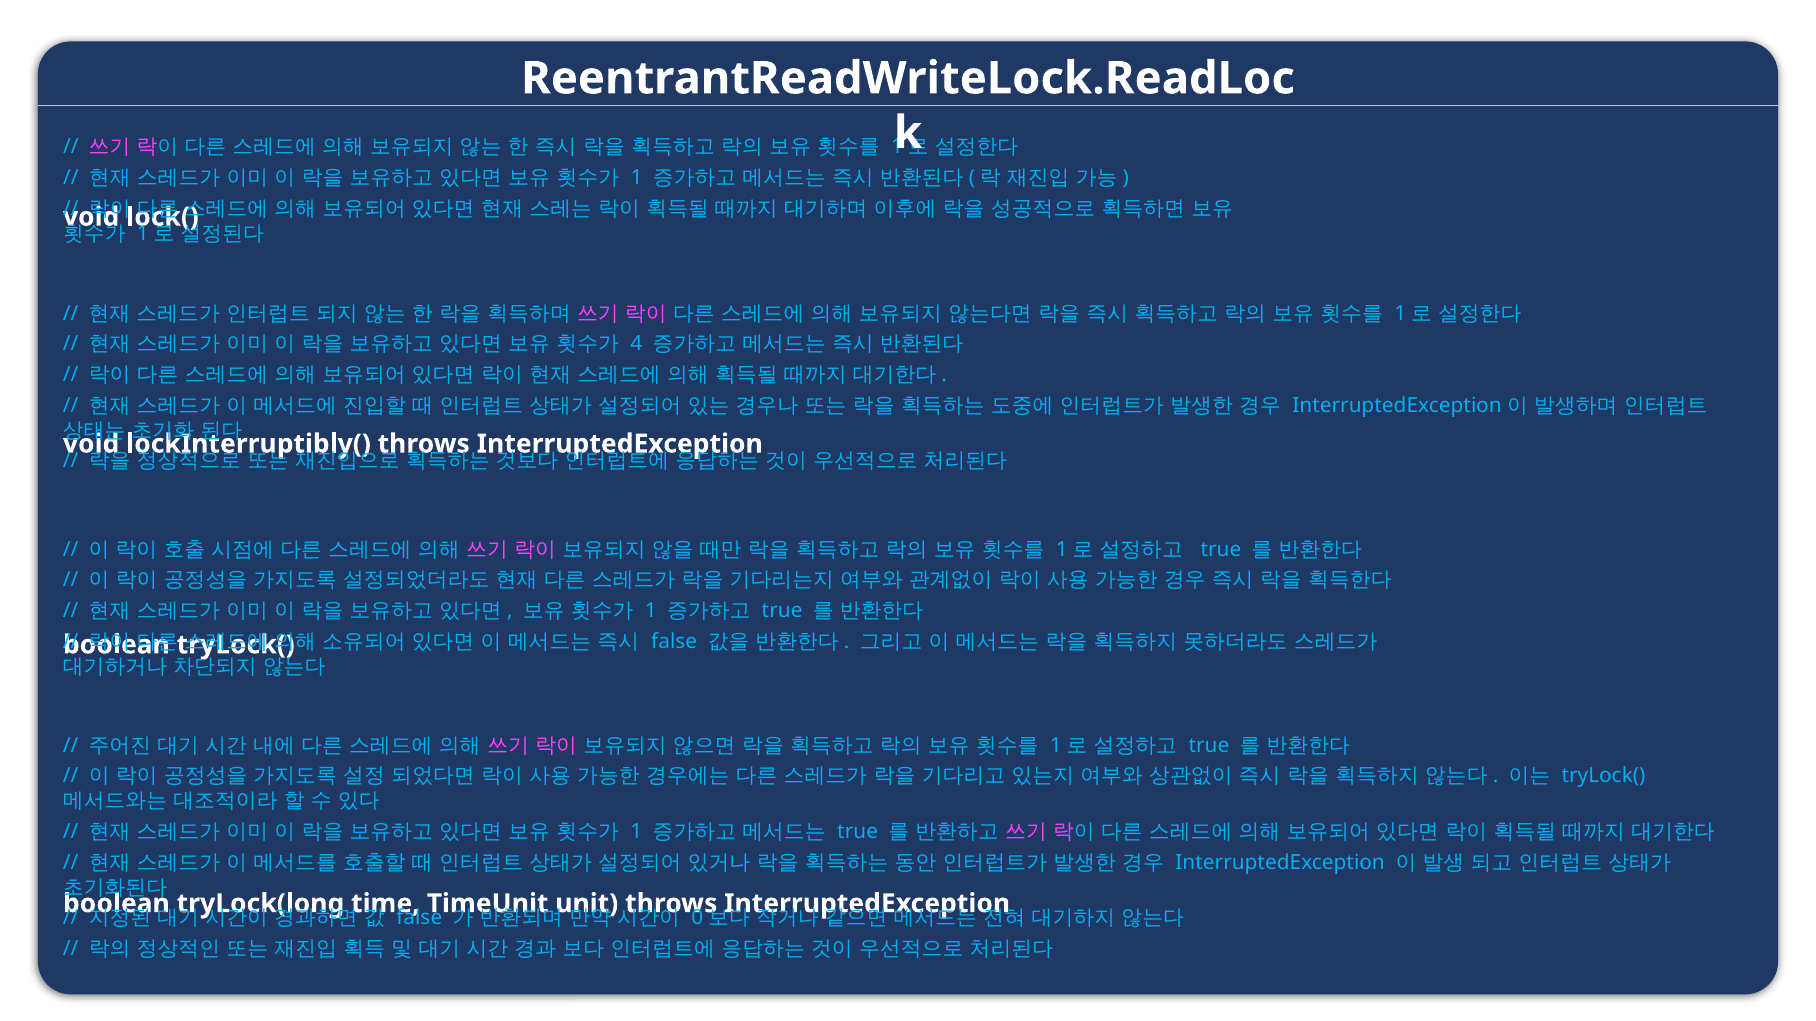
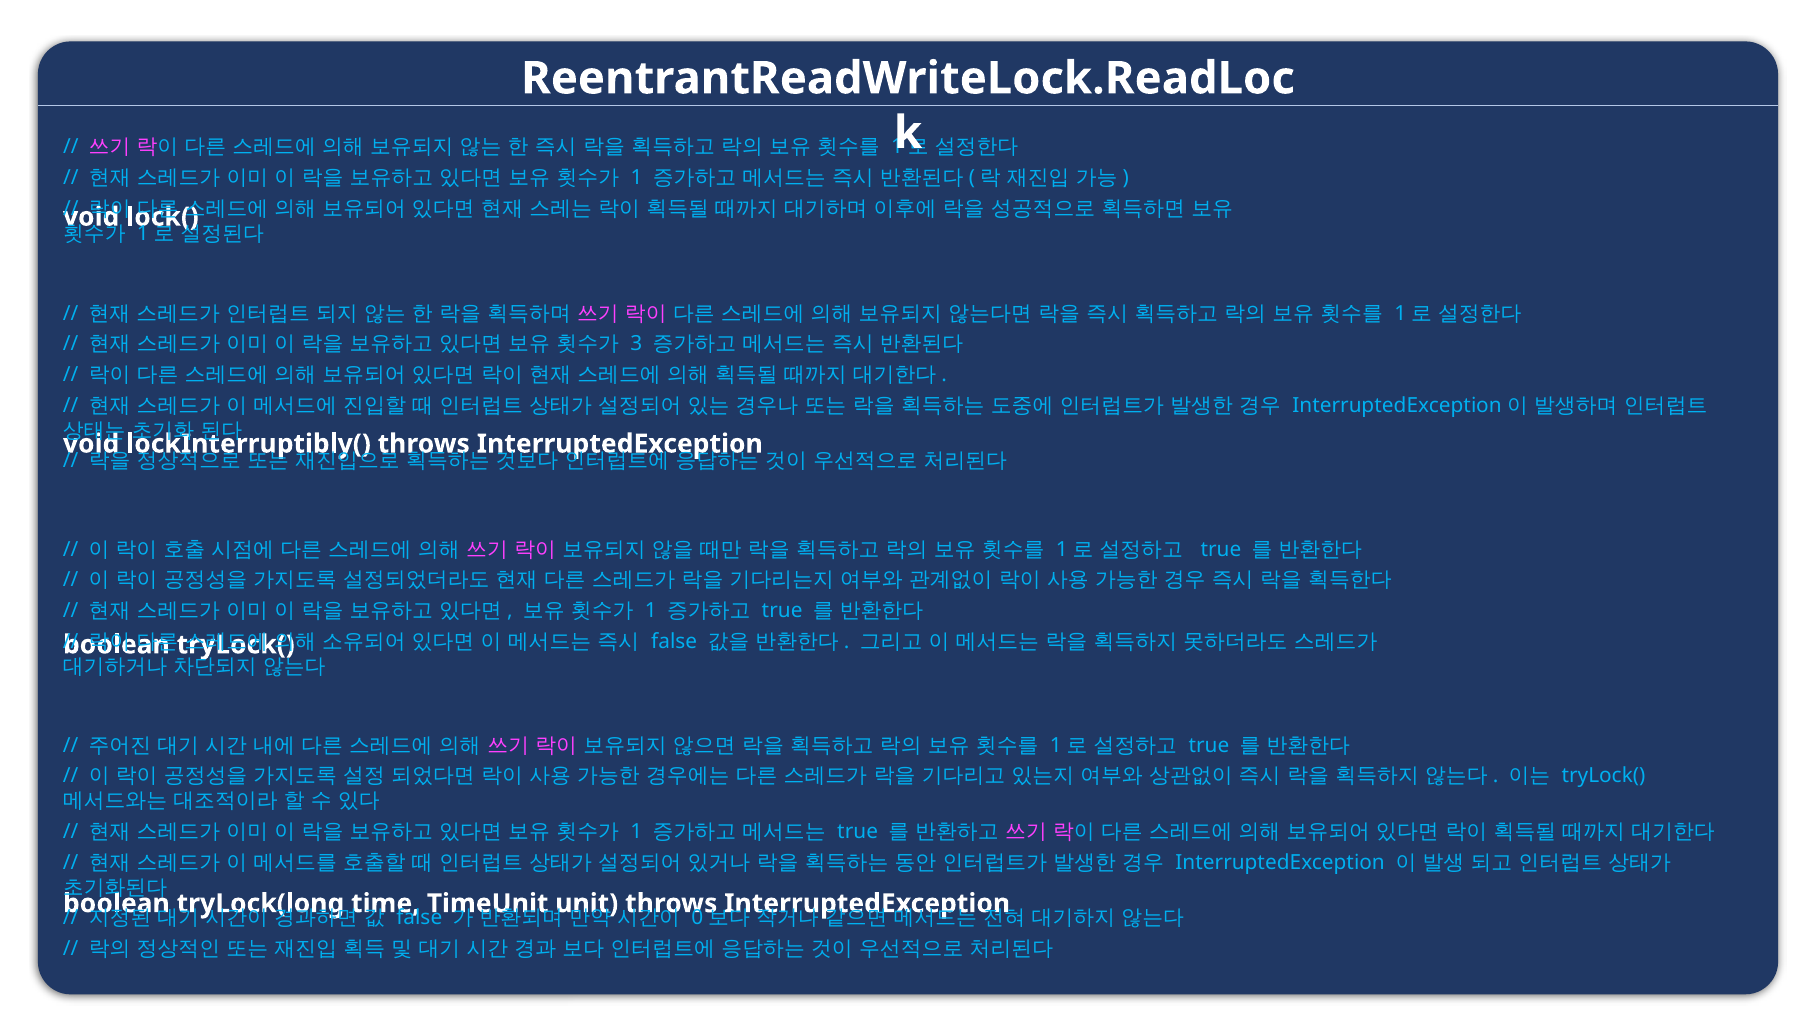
4: 4 -> 3
